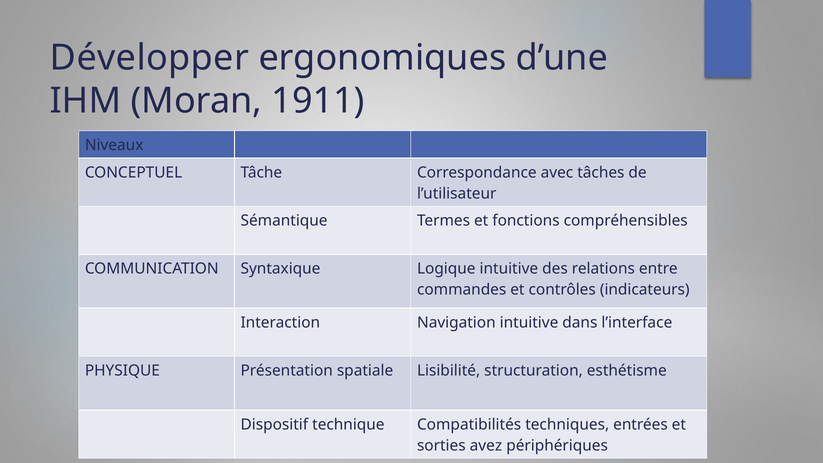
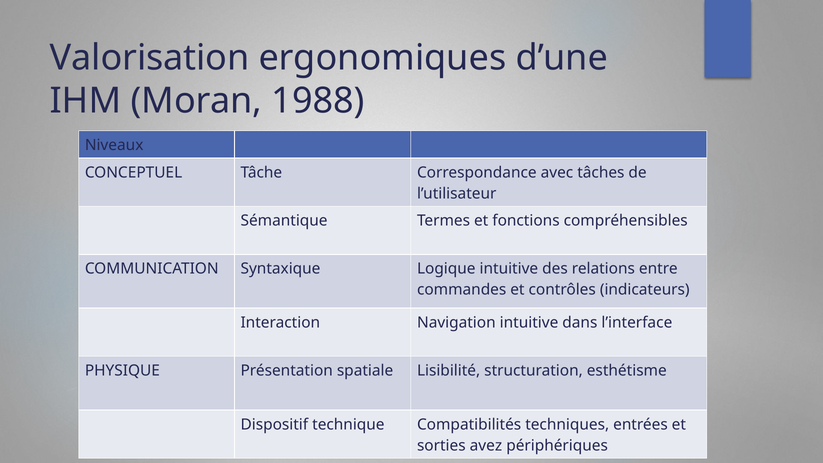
Développer: Développer -> Valorisation
1911: 1911 -> 1988
